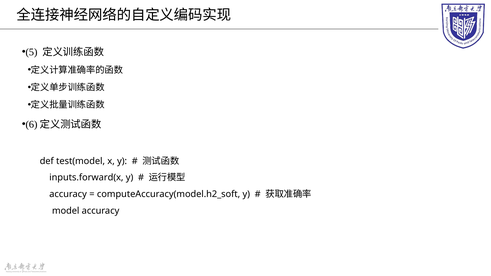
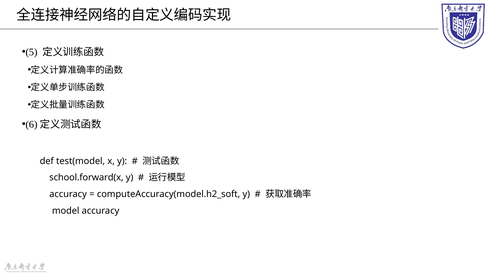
inputs.forward(x: inputs.forward(x -> school.forward(x
